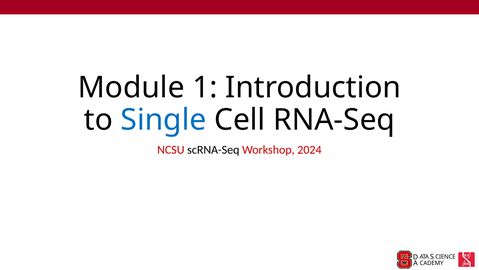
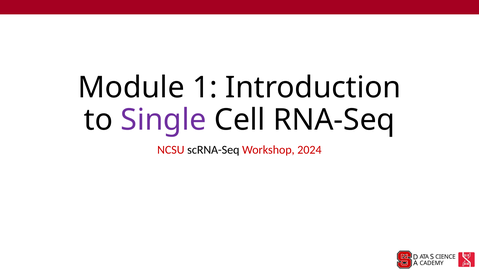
Single colour: blue -> purple
